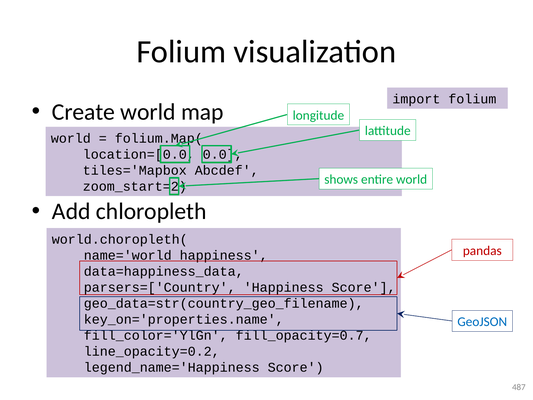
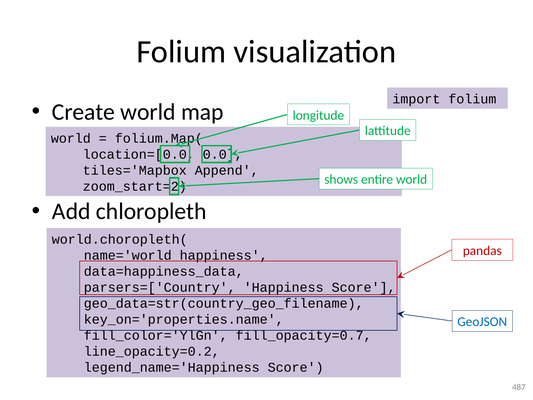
Abcdef: Abcdef -> Append
